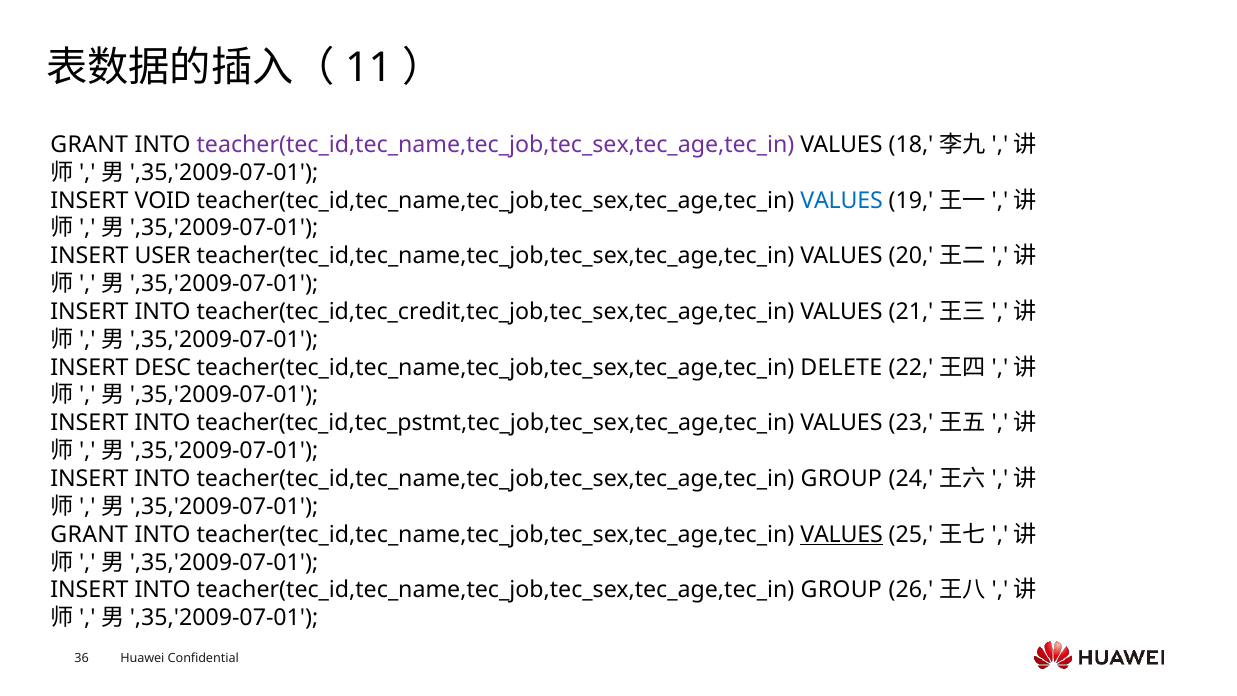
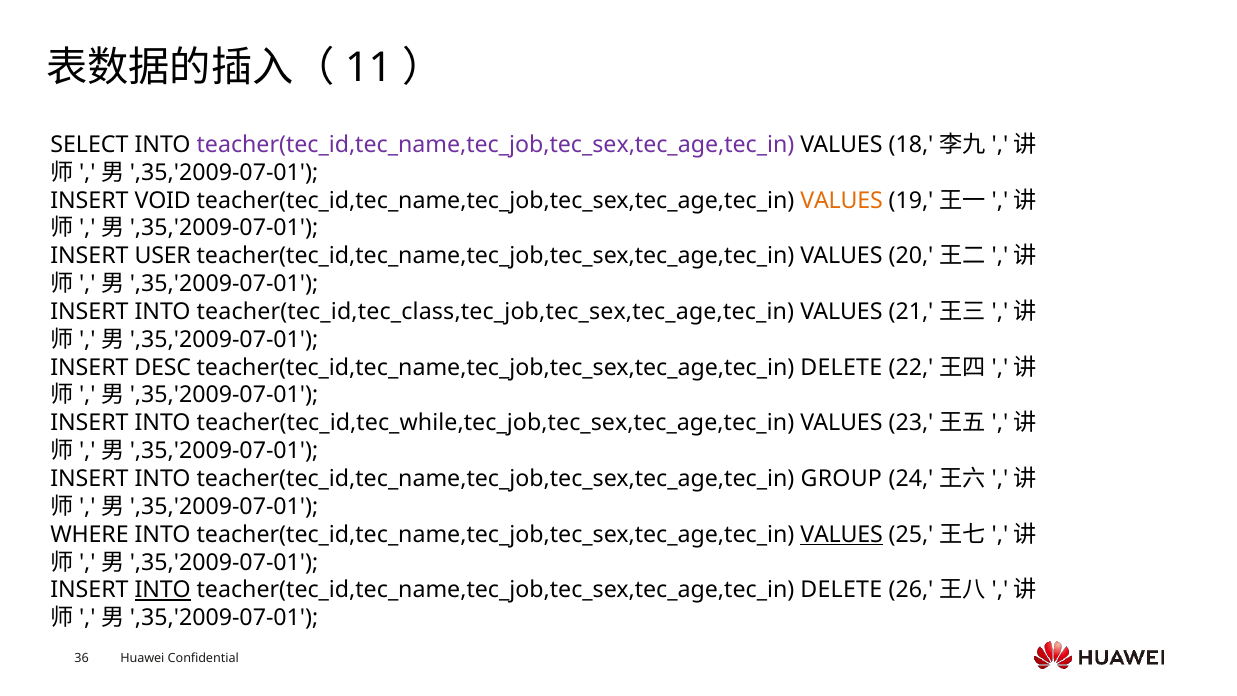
GRANT at (89, 145): GRANT -> SELECT
VALUES at (842, 200) colour: blue -> orange
teacher(tec_id,tec_credit,tec_job,tec_sex,tec_age,tec_in: teacher(tec_id,tec_credit,tec_job,tec_sex,tec_age,tec_in -> teacher(tec_id,tec_class,tec_job,tec_sex,tec_age,tec_in
teacher(tec_id,tec_pstmt,tec_job,tec_sex,tec_age,tec_in: teacher(tec_id,tec_pstmt,tec_job,tec_sex,tec_age,tec_in -> teacher(tec_id,tec_while,tec_job,tec_sex,tec_age,tec_in
GRANT at (89, 534): GRANT -> WHERE
INTO at (163, 590) underline: none -> present
GROUP at (841, 590): GROUP -> DELETE
